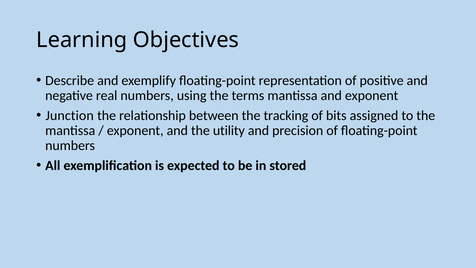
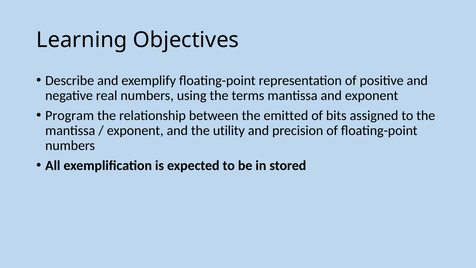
Junction: Junction -> Program
tracking: tracking -> emitted
